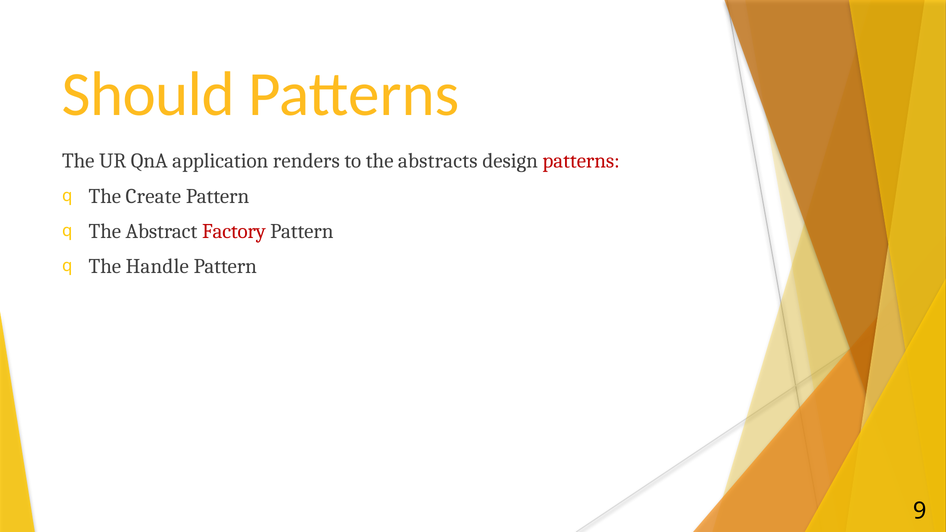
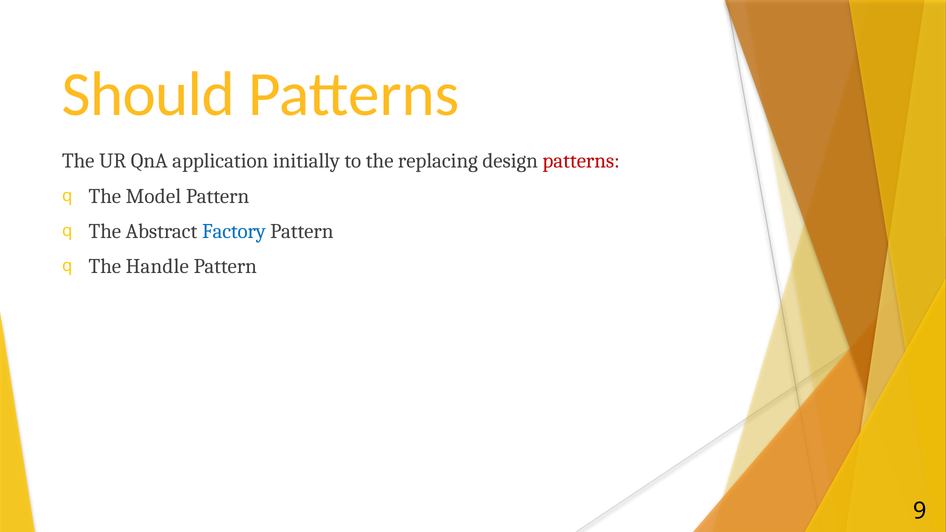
renders: renders -> initially
abstracts: abstracts -> replacing
Create: Create -> Model
Factory colour: red -> blue
